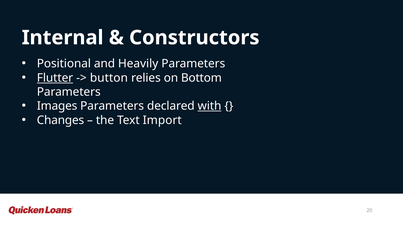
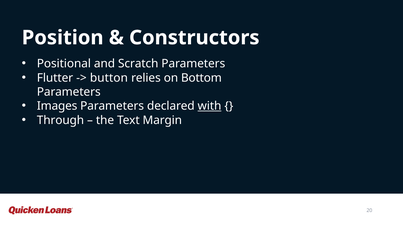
Internal: Internal -> Position
Heavily: Heavily -> Scratch
Flutter underline: present -> none
Changes: Changes -> Through
Import: Import -> Margin
